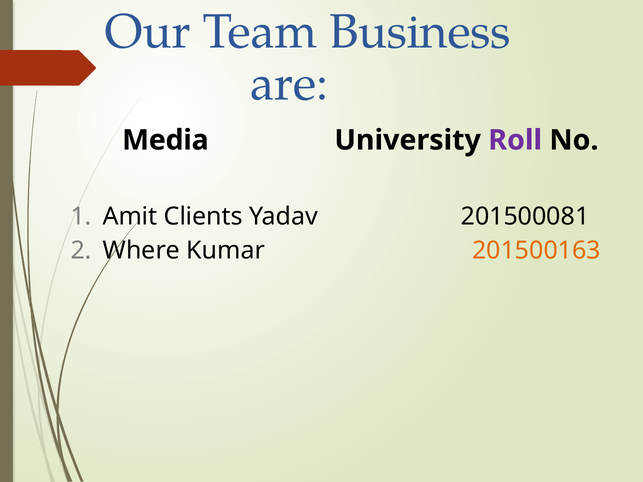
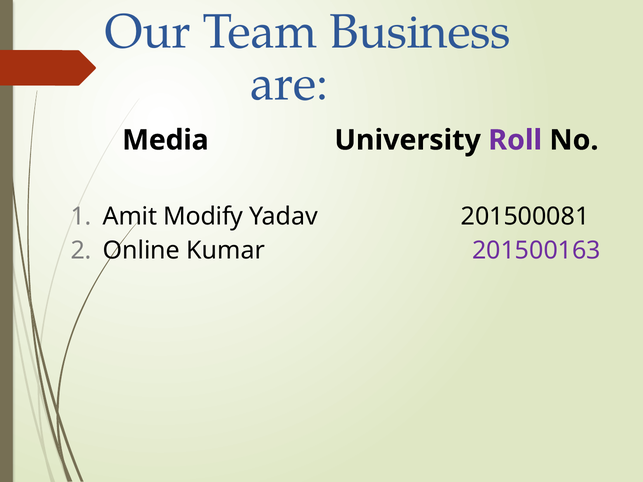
Clients: Clients -> Modify
Where: Where -> Online
201500163 colour: orange -> purple
